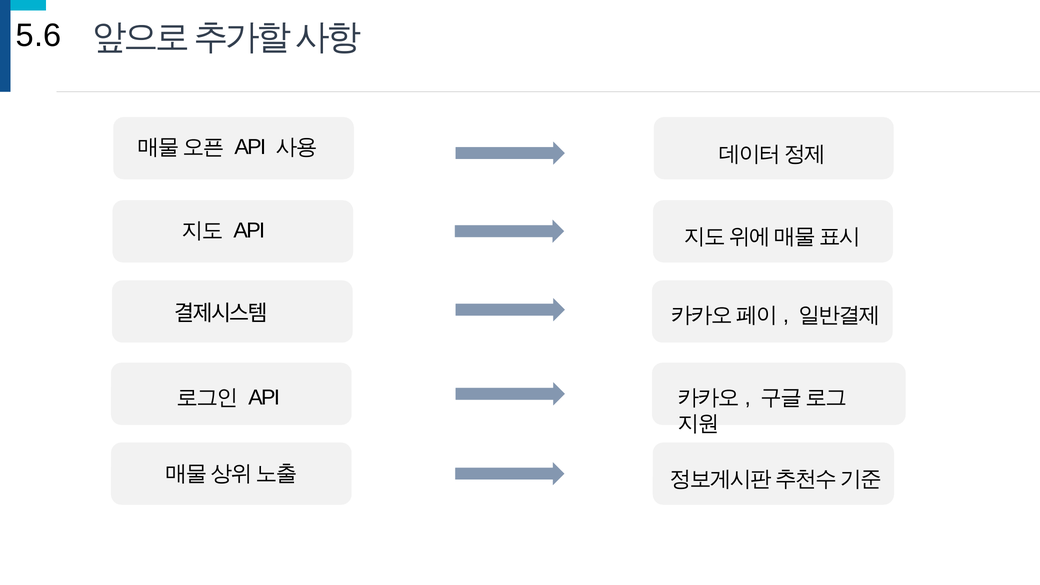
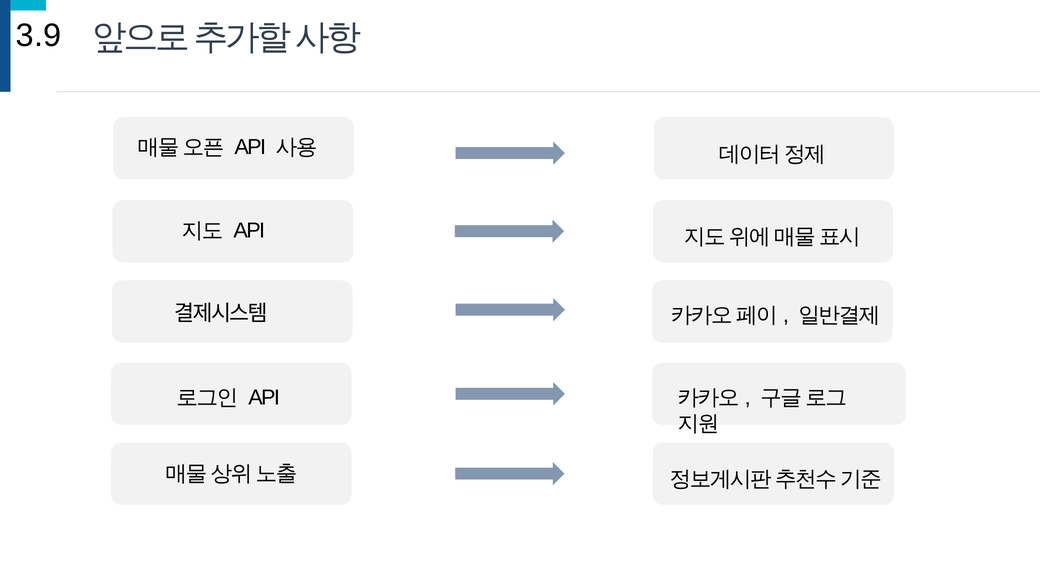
5.6: 5.6 -> 3.9
